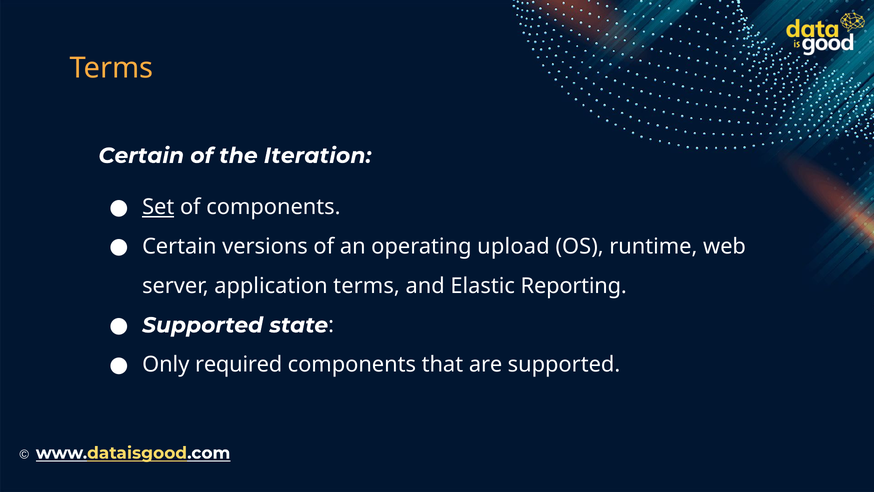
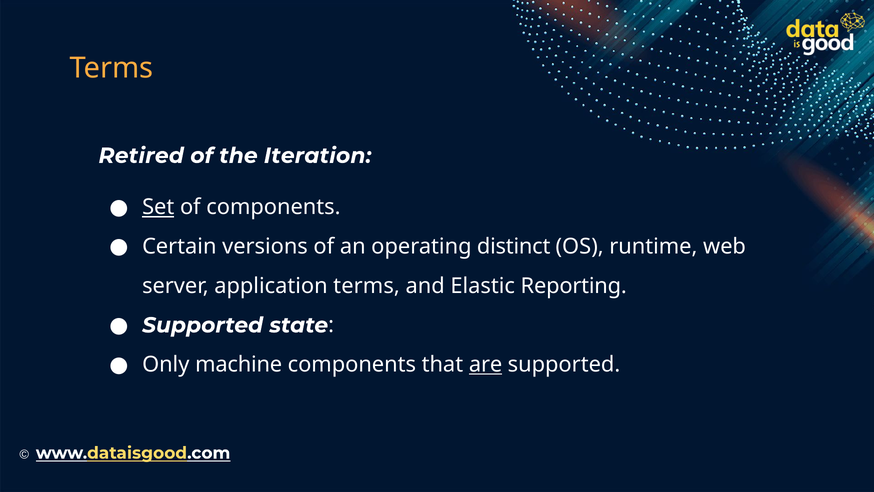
Certain at (141, 156): Certain -> Retired
upload: upload -> distinct
required: required -> machine
are underline: none -> present
